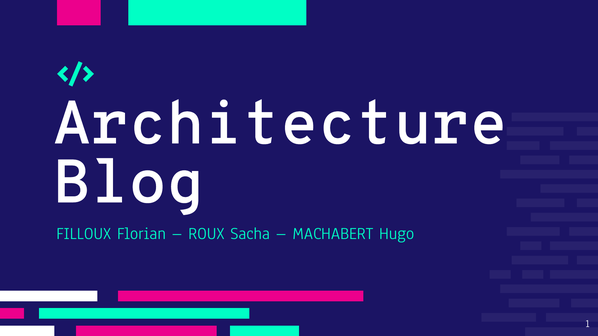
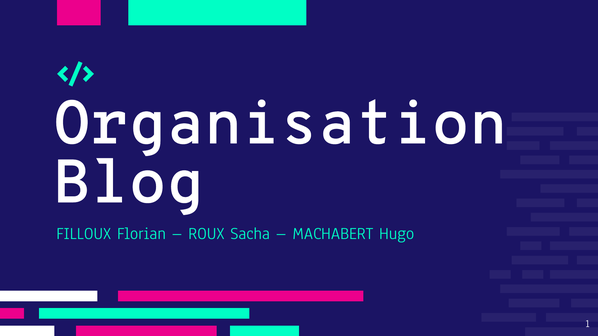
Architecture: Architecture -> Organisation
